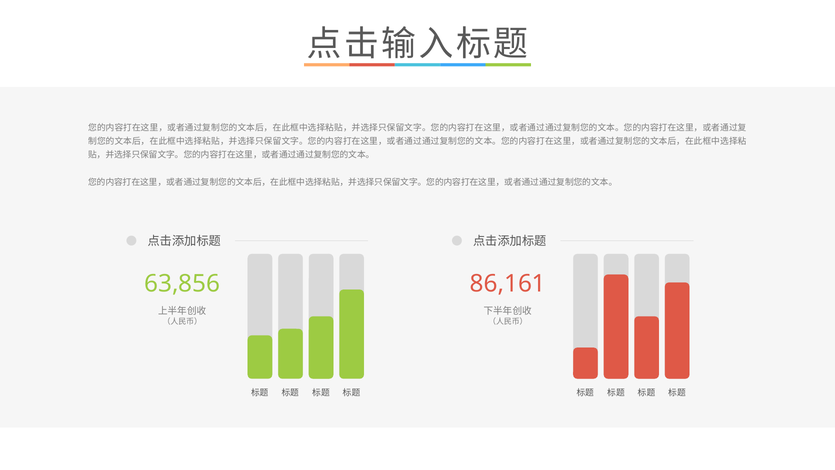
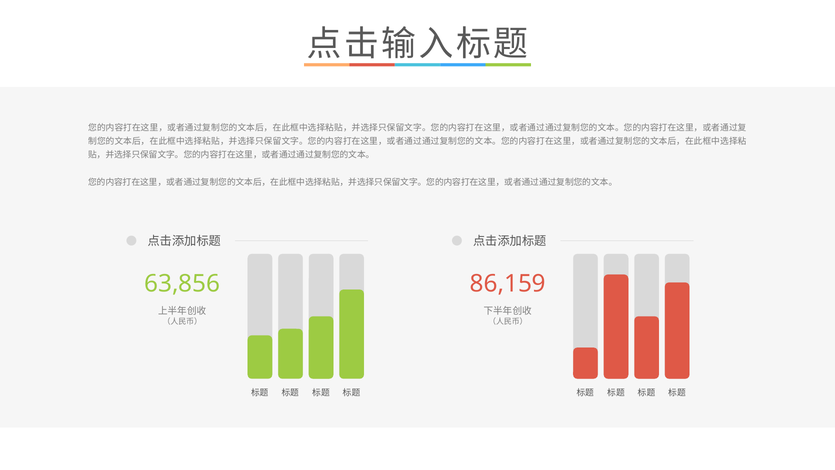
86,161: 86,161 -> 86,159
